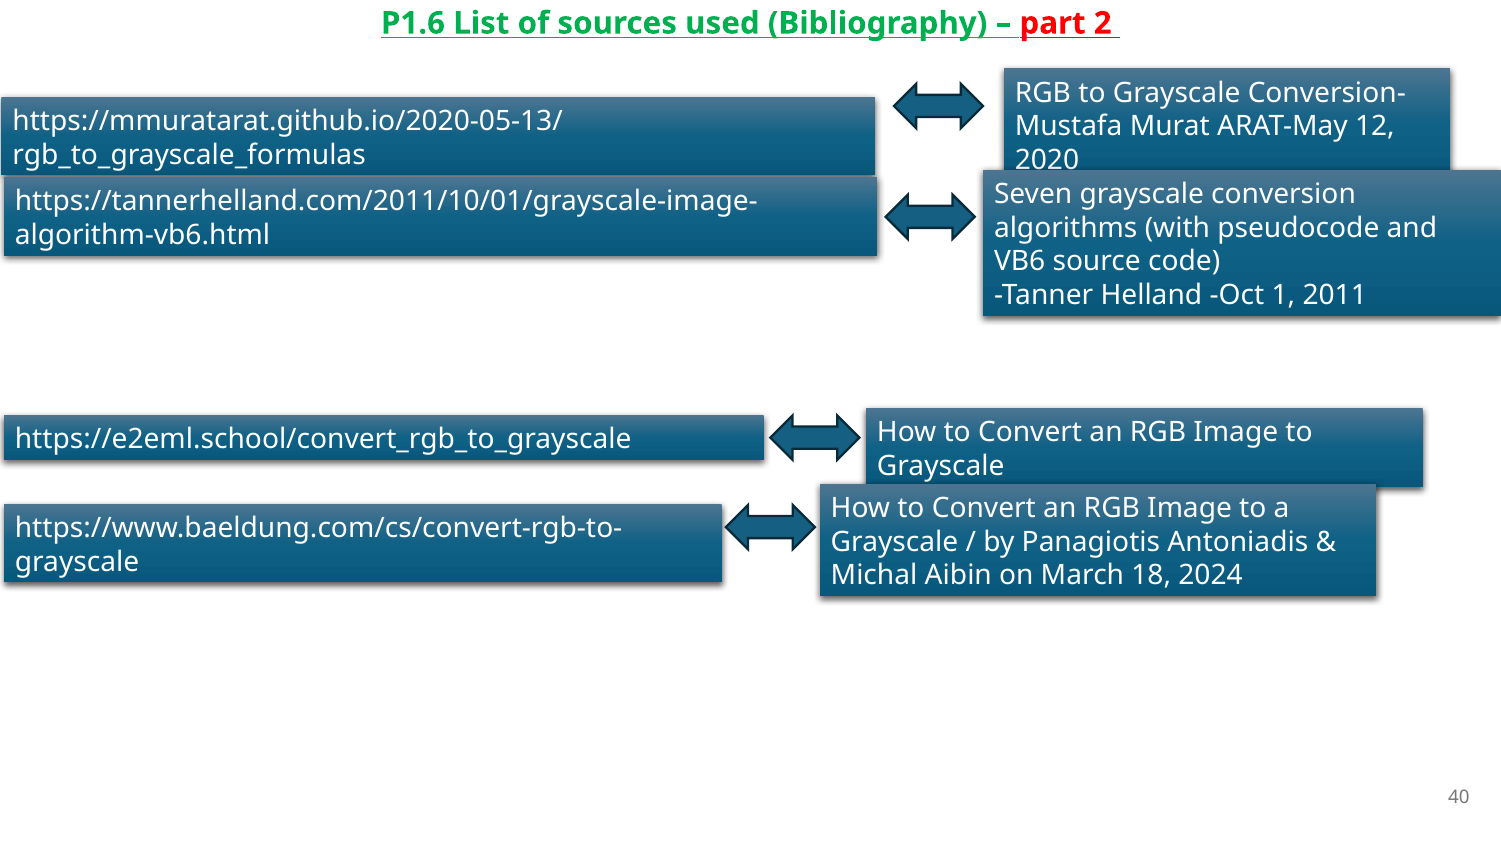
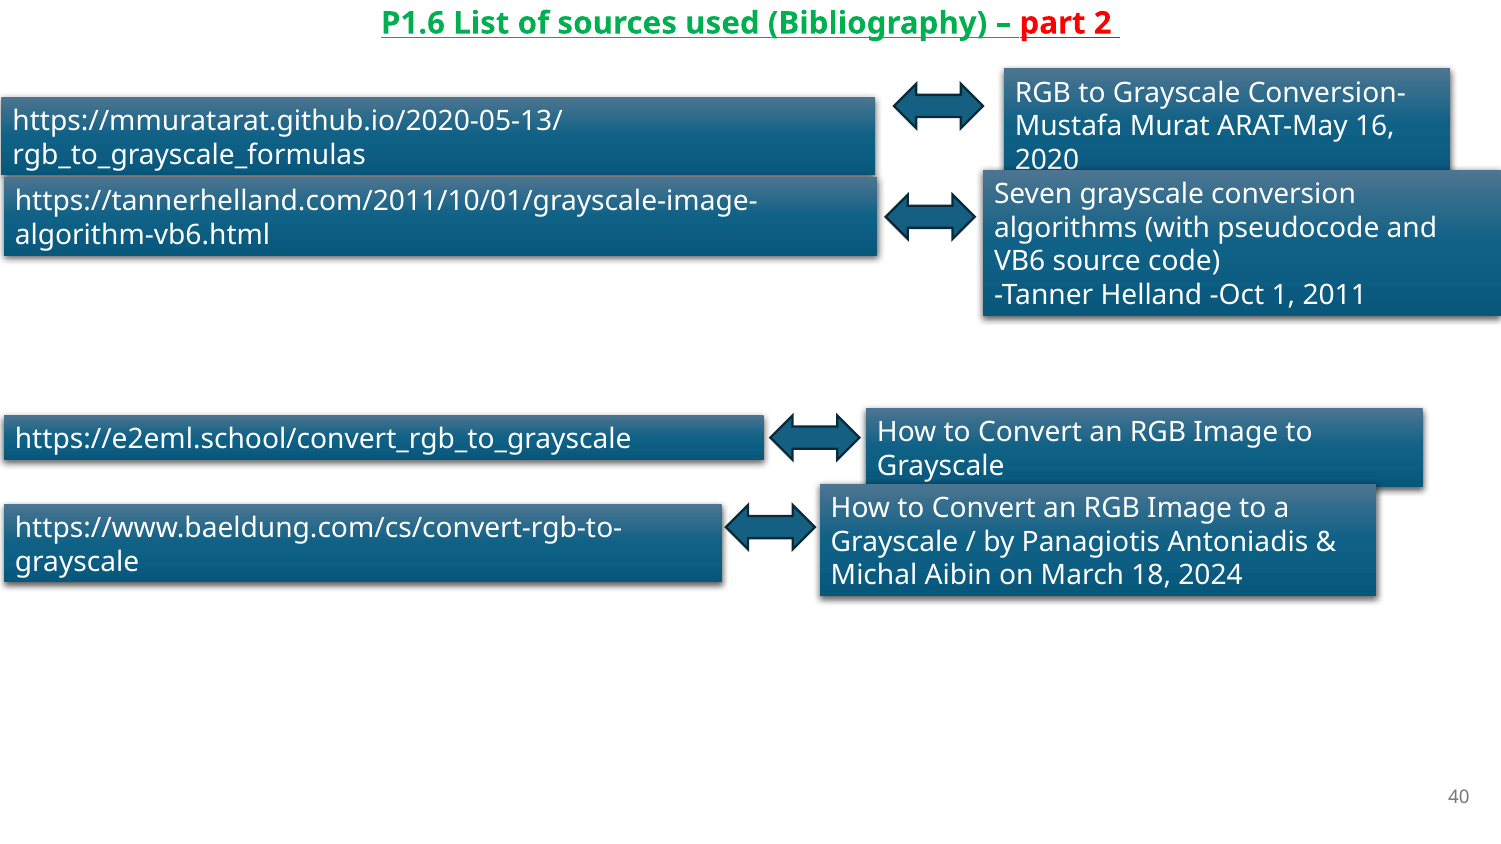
12: 12 -> 16
